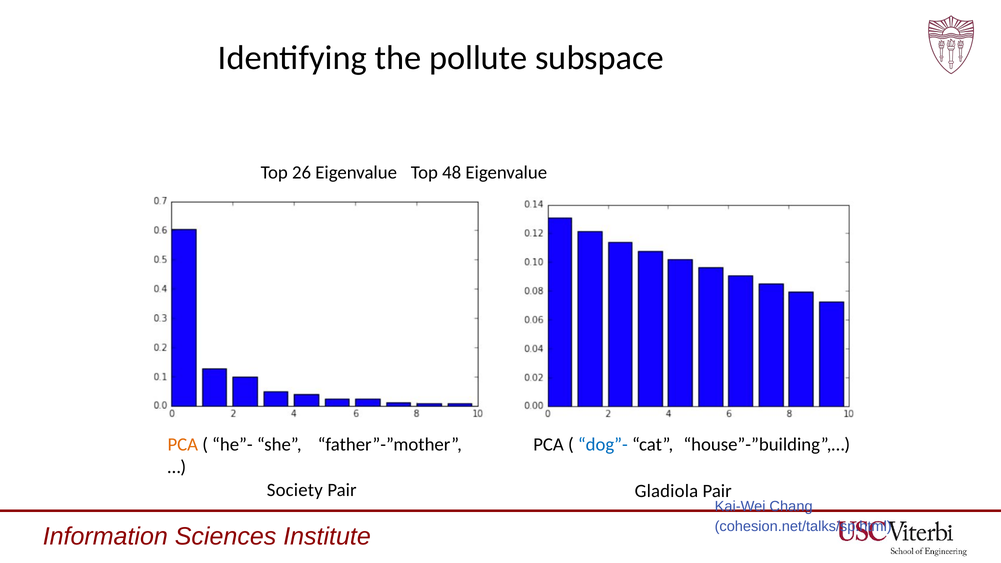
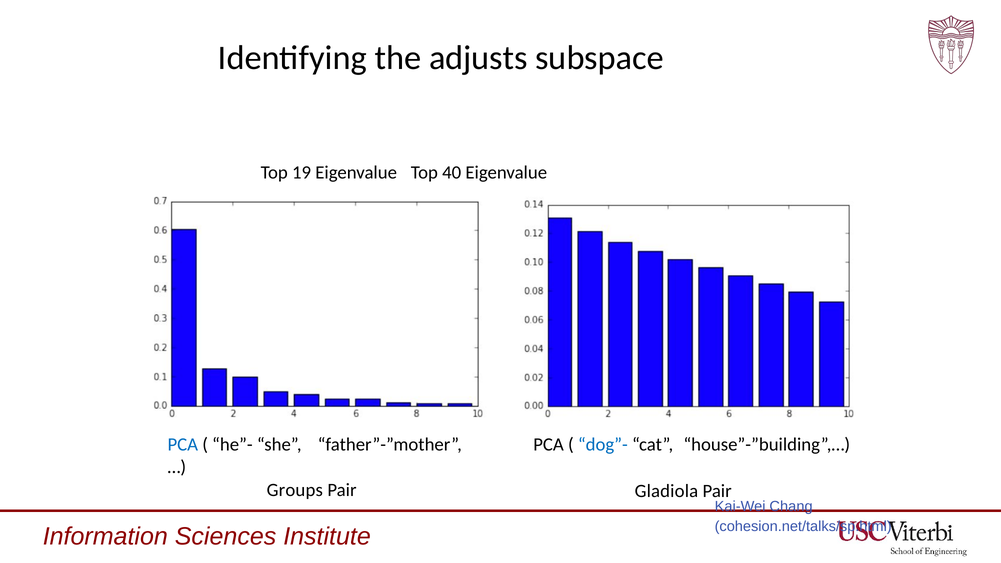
pollute: pollute -> adjusts
26: 26 -> 19
48: 48 -> 40
PCA at (183, 445) colour: orange -> blue
Society: Society -> Groups
